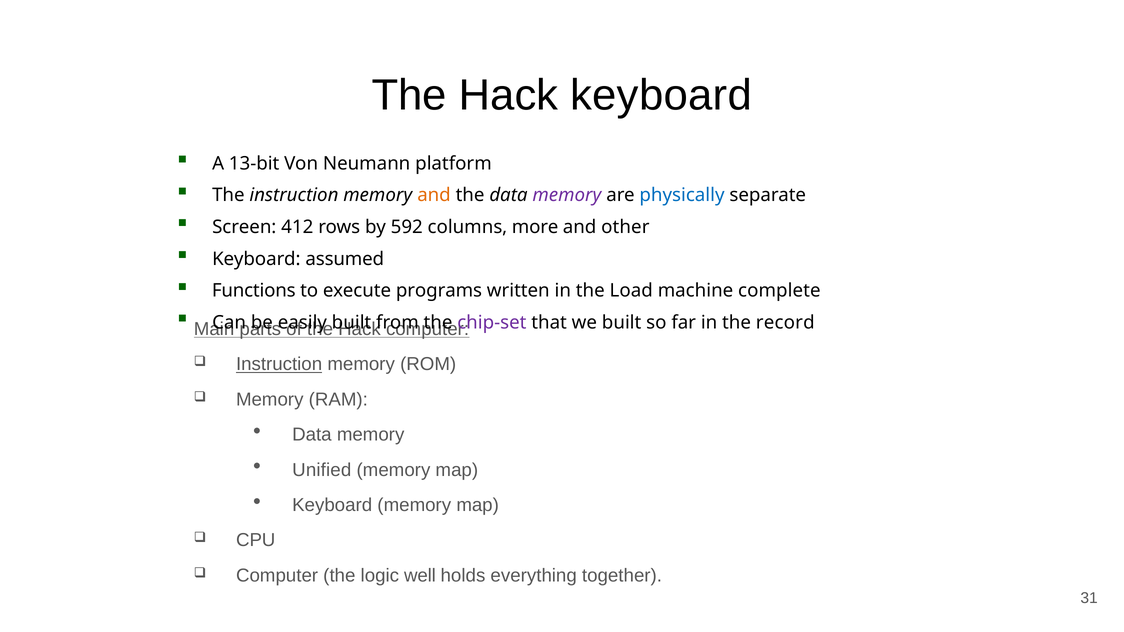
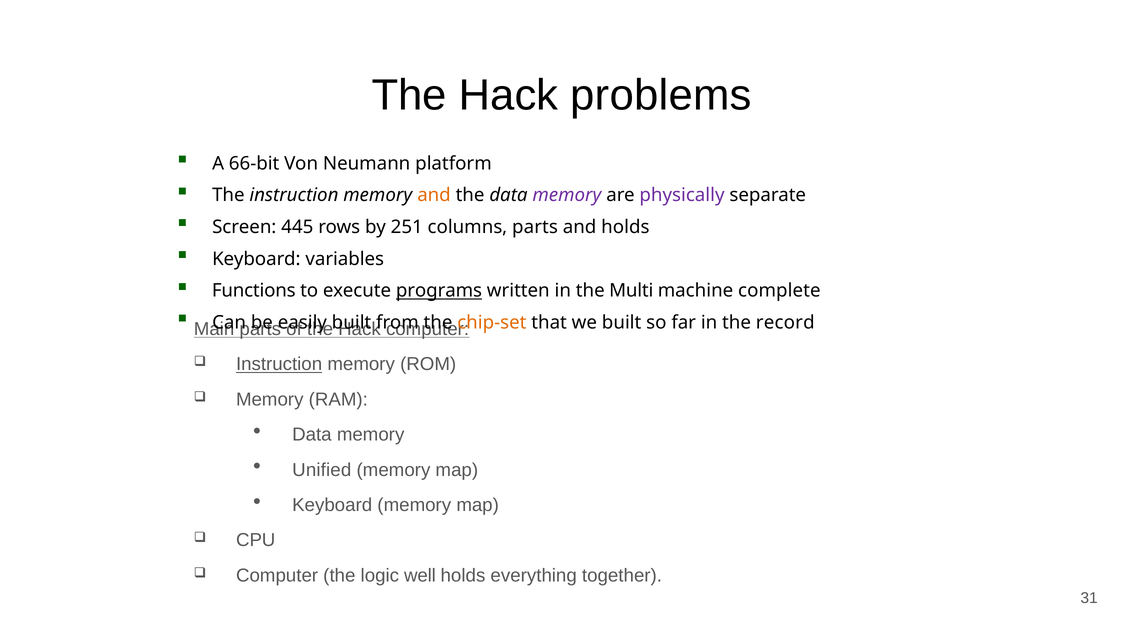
Hack keyboard: keyboard -> problems
13-bit: 13-bit -> 66-bit
physically colour: blue -> purple
412: 412 -> 445
592: 592 -> 251
columns more: more -> parts
and other: other -> holds
assumed: assumed -> variables
programs underline: none -> present
Load: Load -> Multi
chip-set colour: purple -> orange
